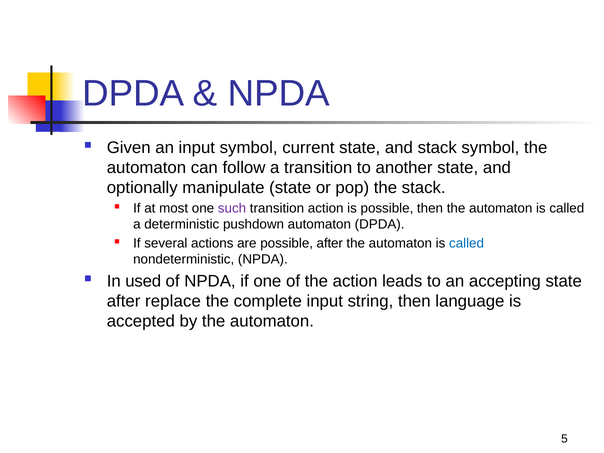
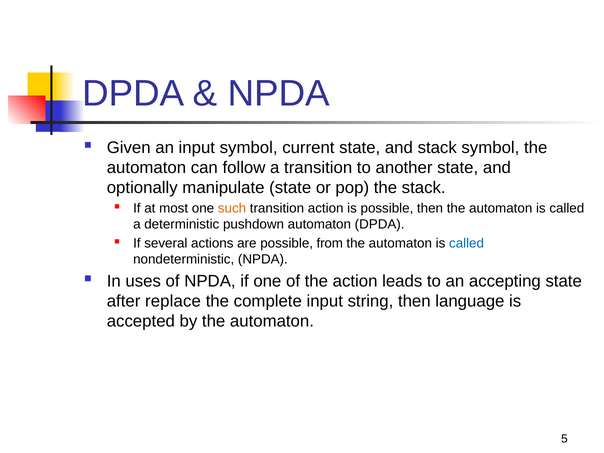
such colour: purple -> orange
possible after: after -> from
used: used -> uses
